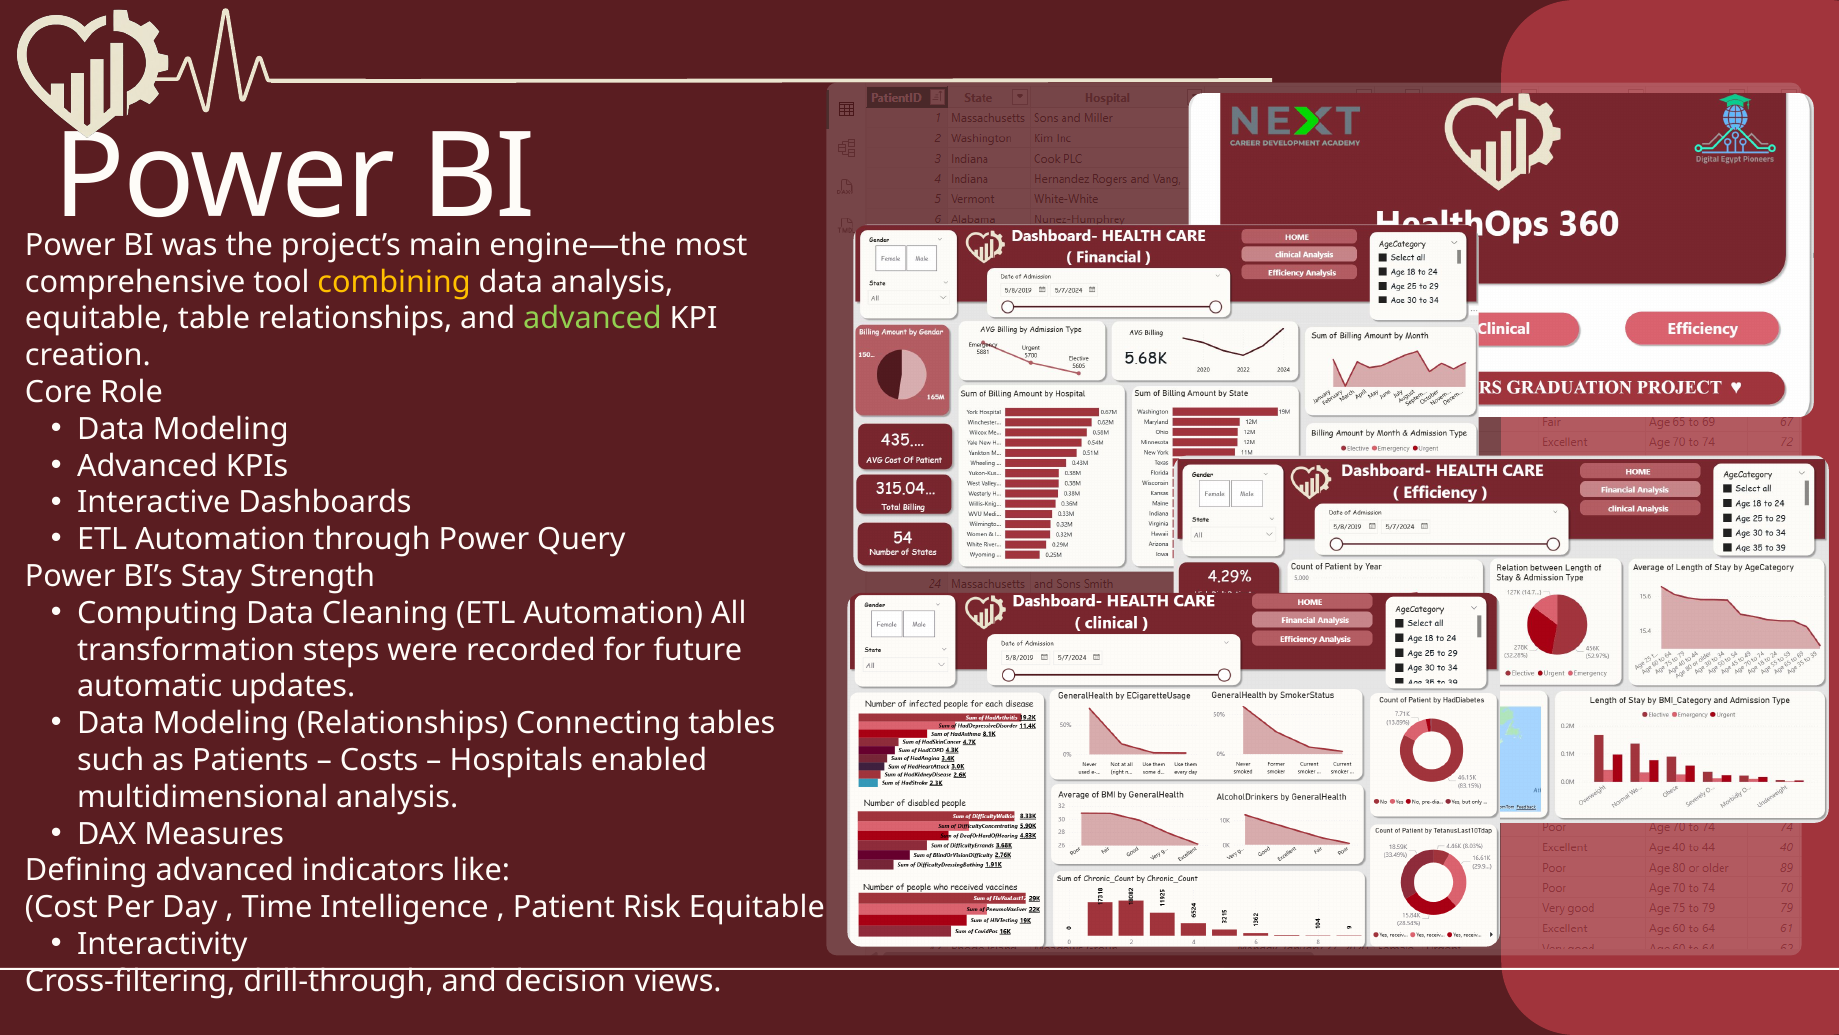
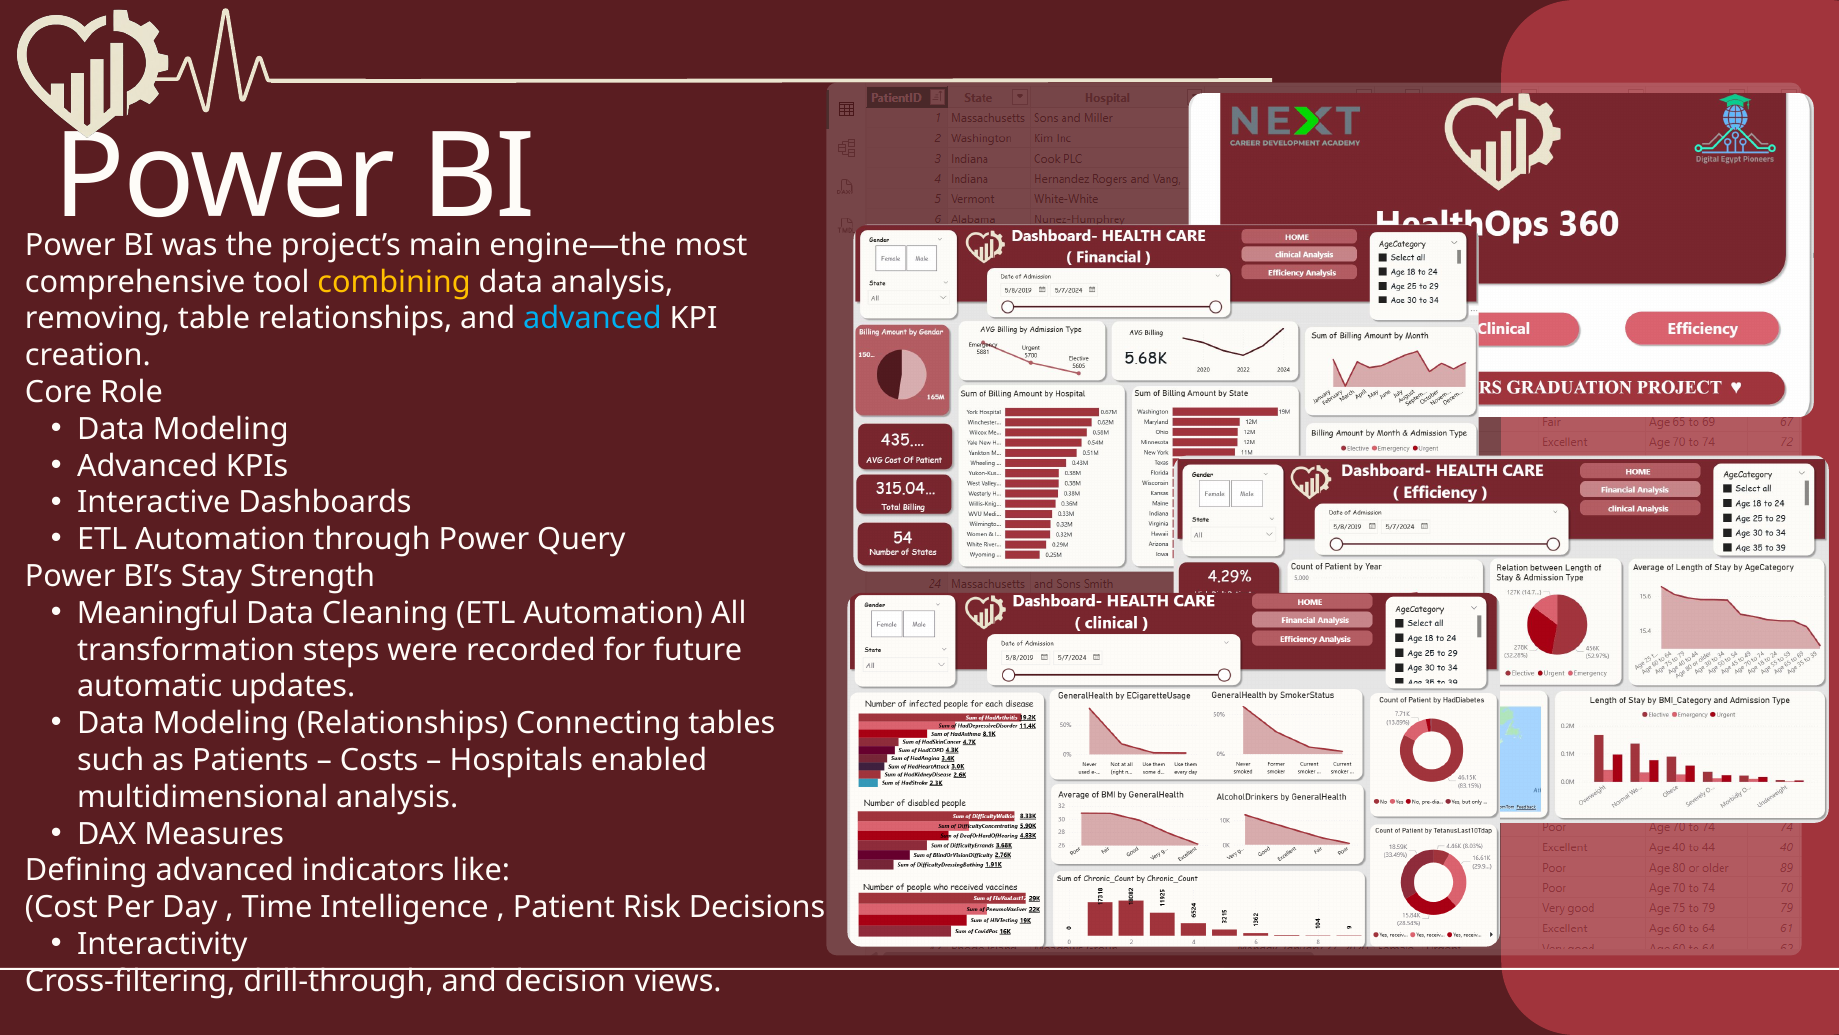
equitable at (97, 319): equitable -> removing
advanced at (592, 319) colour: light green -> light blue
Computing: Computing -> Meaningful
Risk Equitable: Equitable -> Decisions
